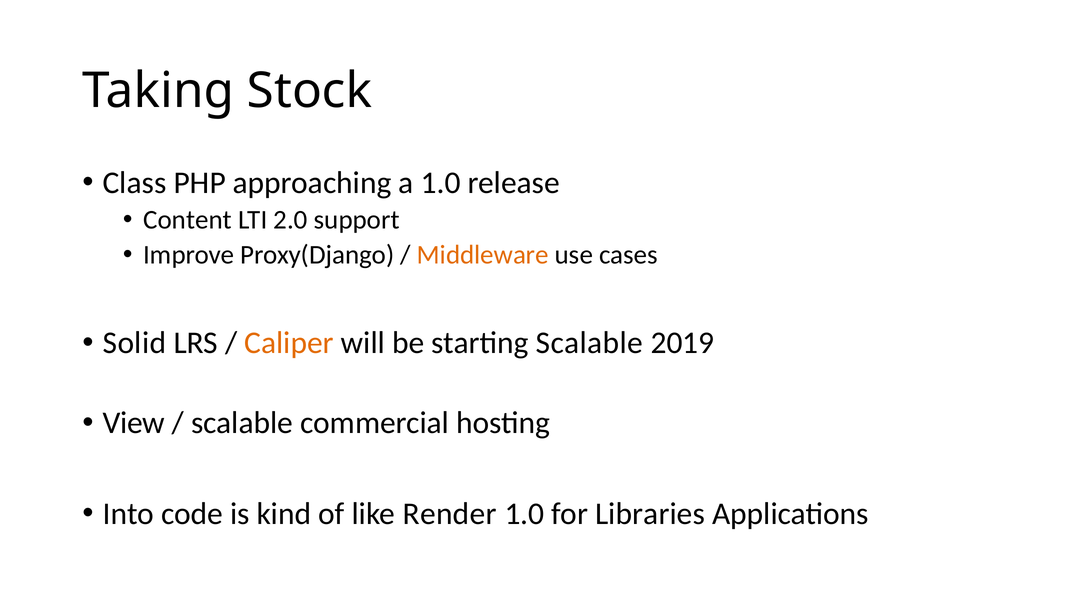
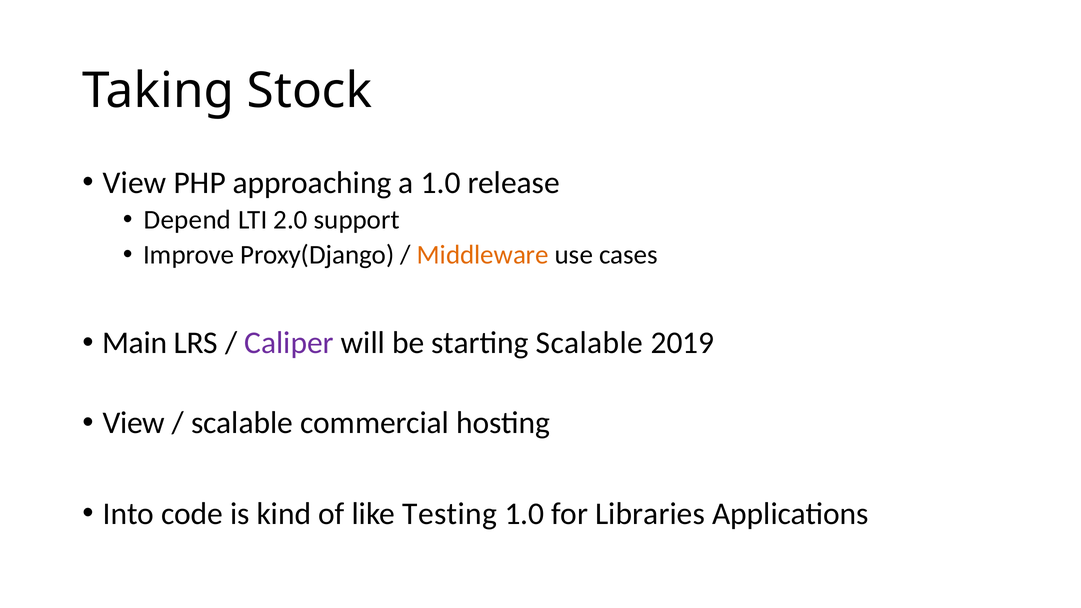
Class at (135, 183): Class -> View
Content: Content -> Depend
Solid: Solid -> Main
Caliper colour: orange -> purple
Render: Render -> Testing
